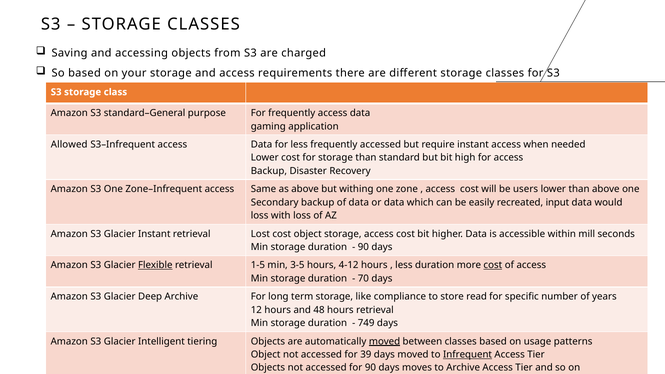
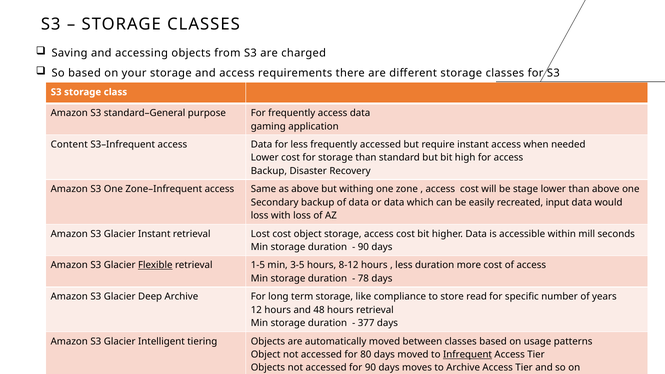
Allowed: Allowed -> Content
users: users -> stage
4-12: 4-12 -> 8-12
cost at (493, 265) underline: present -> none
70: 70 -> 78
749: 749 -> 377
moved at (385, 341) underline: present -> none
39: 39 -> 80
